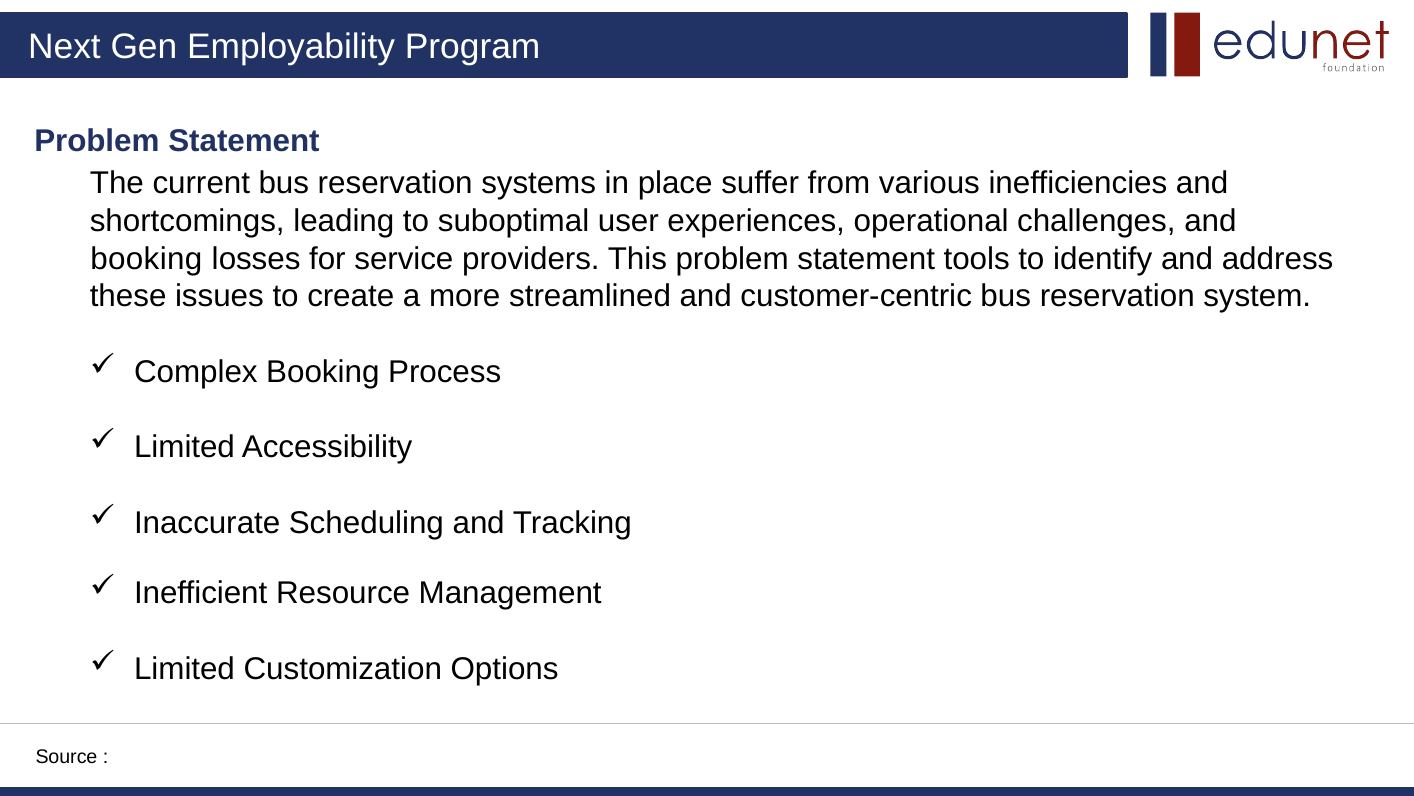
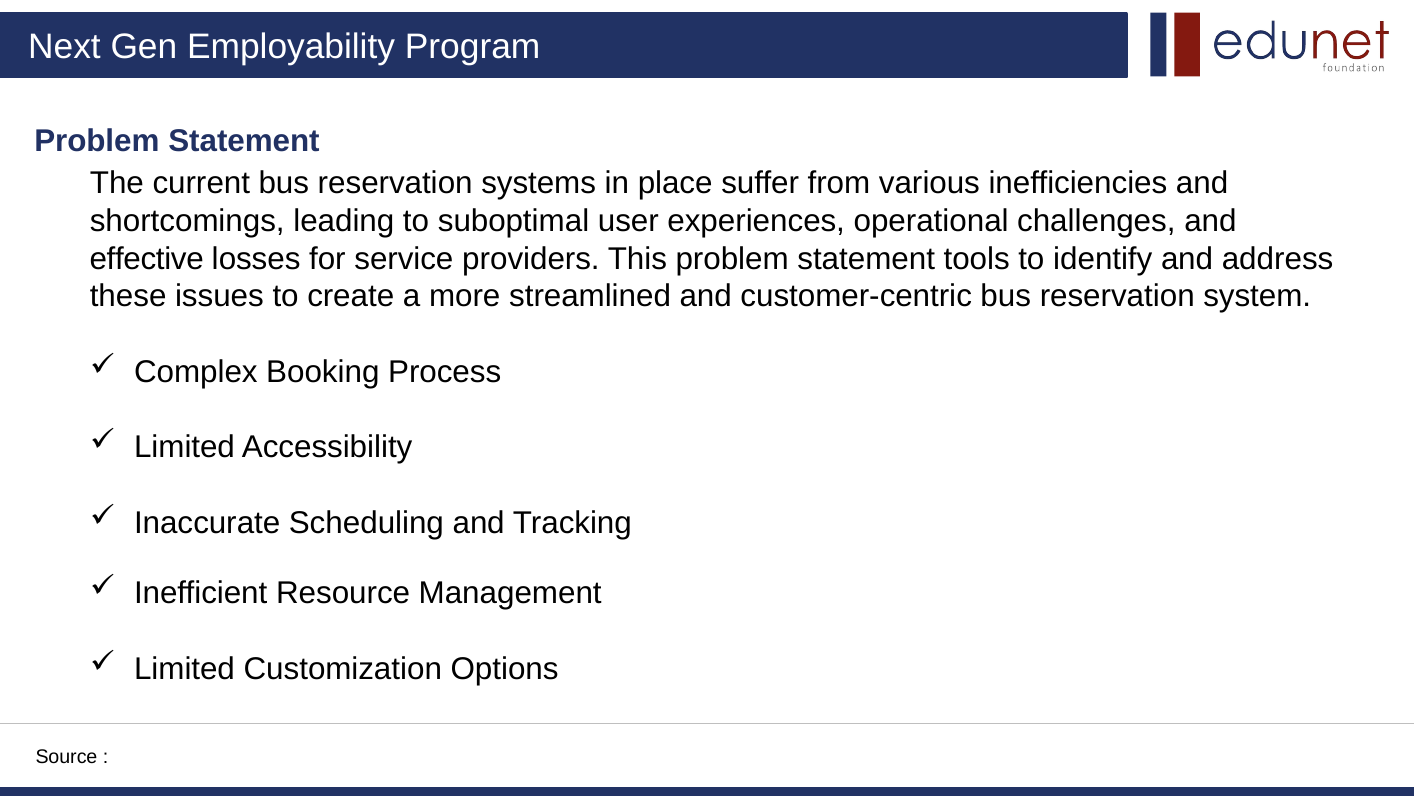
booking at (146, 259): booking -> effective
